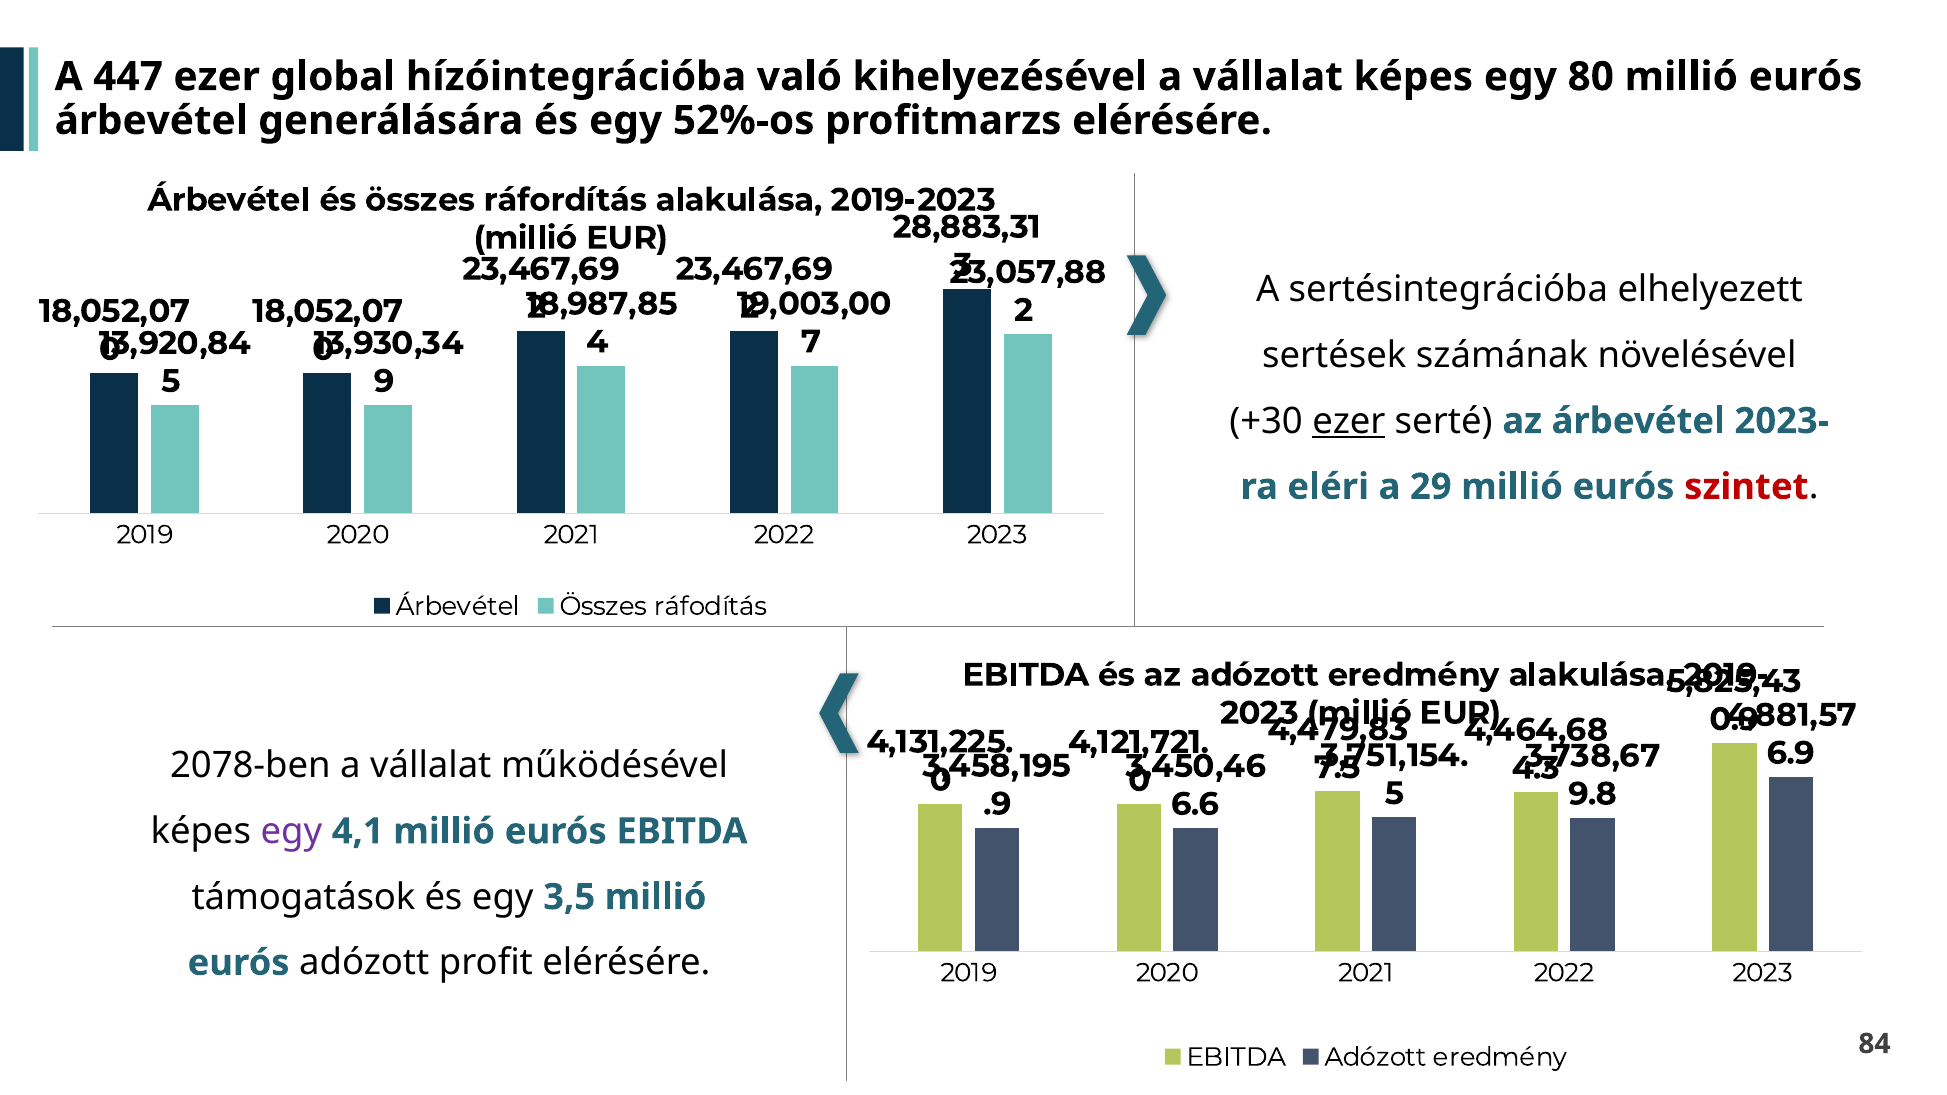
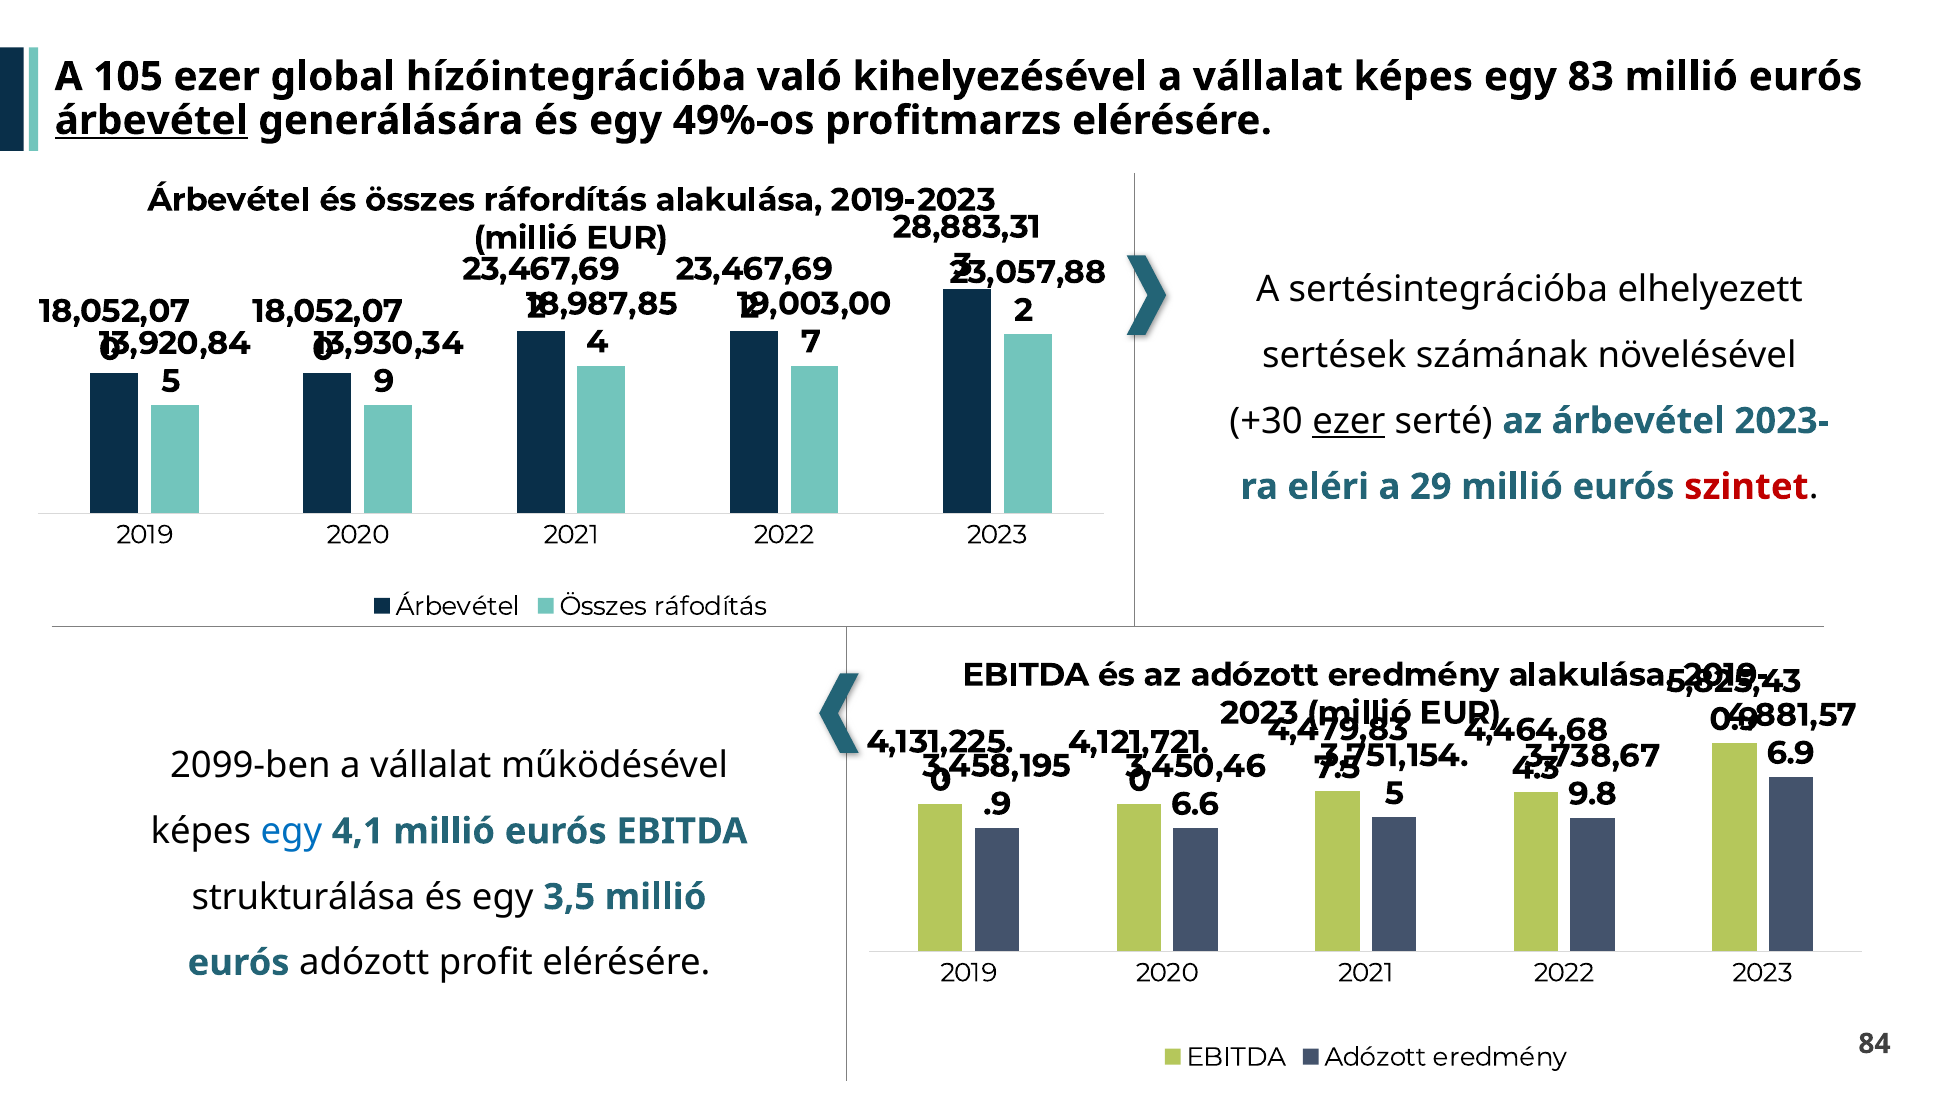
447: 447 -> 105
80: 80 -> 83
árbevétel at (151, 121) underline: none -> present
52%-os: 52%-os -> 49%-os
2078-ben: 2078-ben -> 2099-ben
egy at (291, 832) colour: purple -> blue
támogatások: támogatások -> strukturálása
